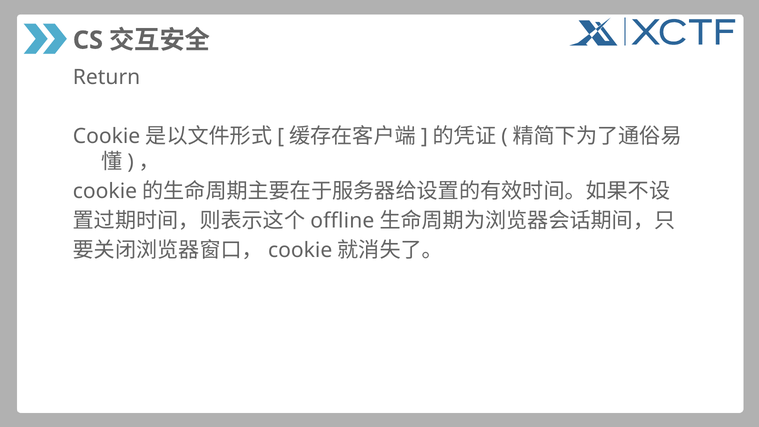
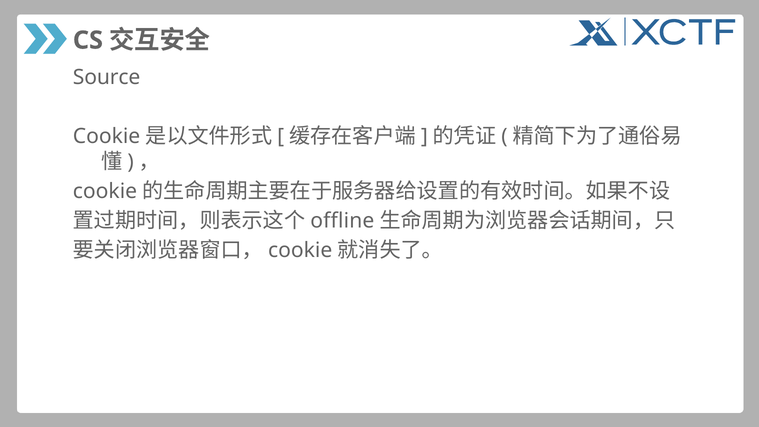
Return: Return -> Source
